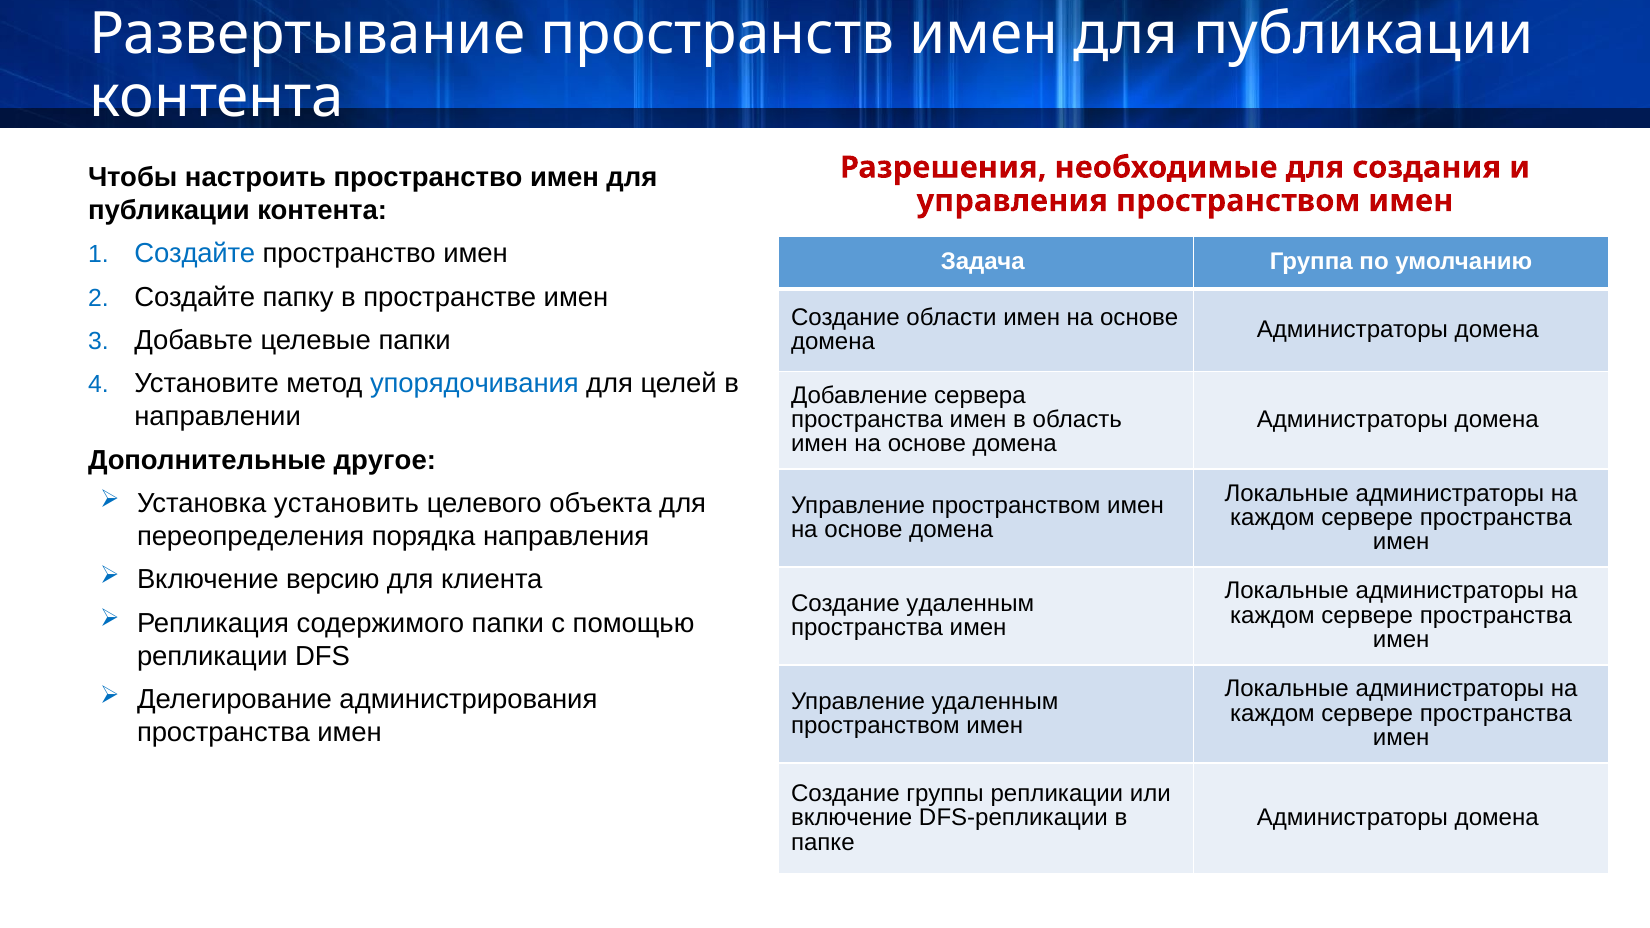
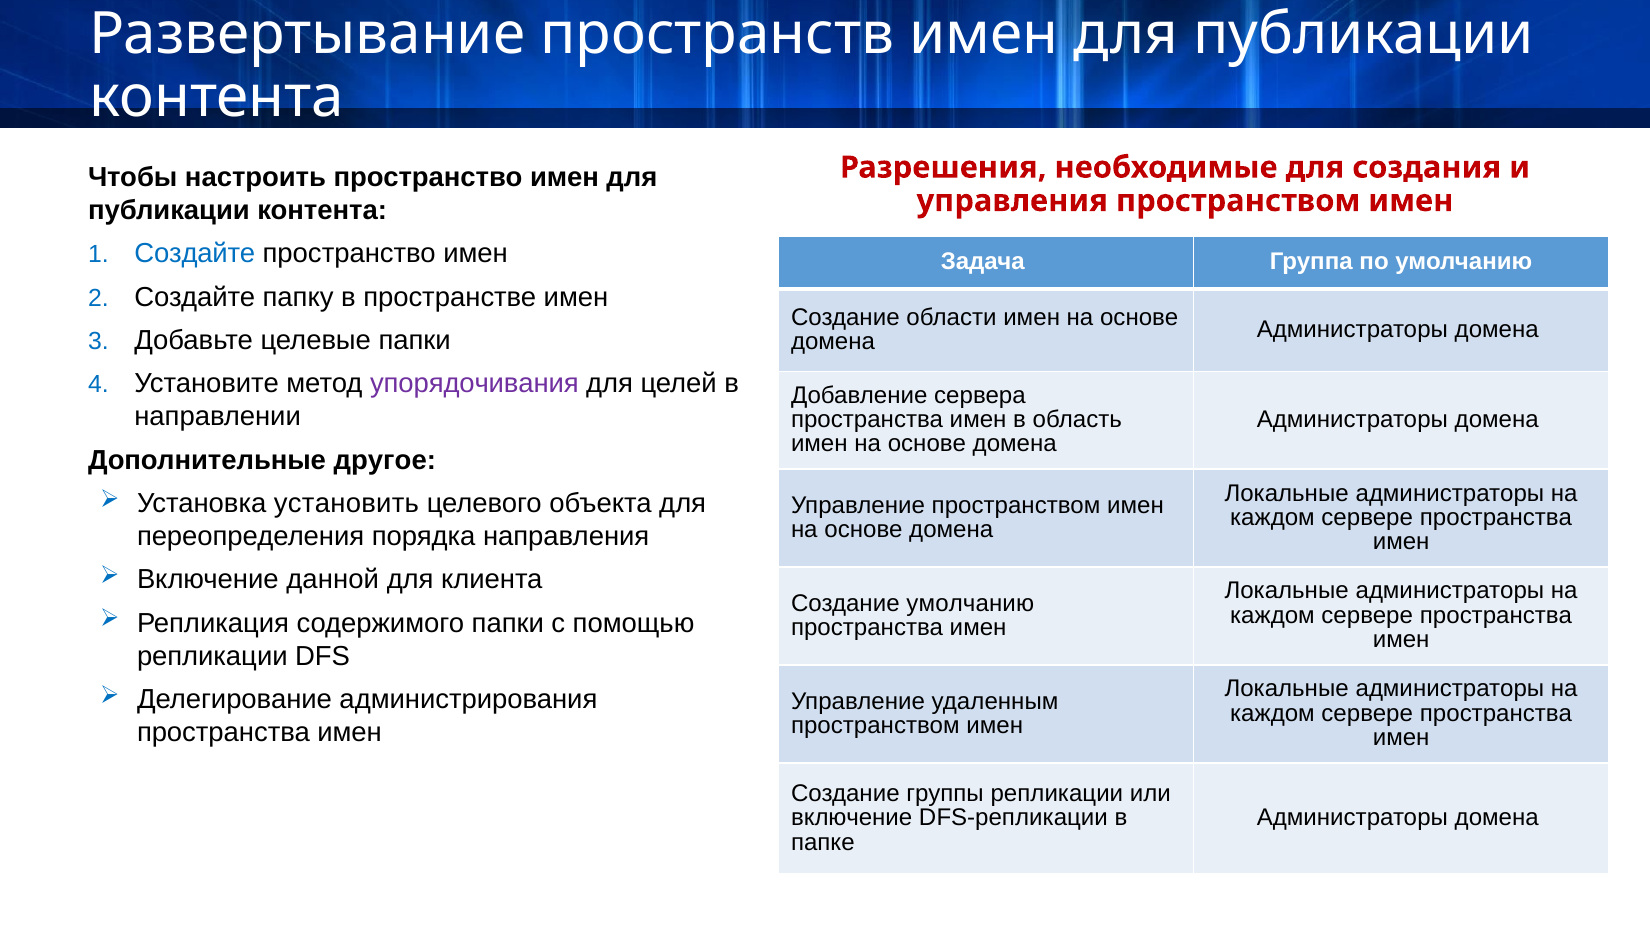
упорядочивания colour: blue -> purple
версию: версию -> данной
Создание удаленным: удаленным -> умолчанию
